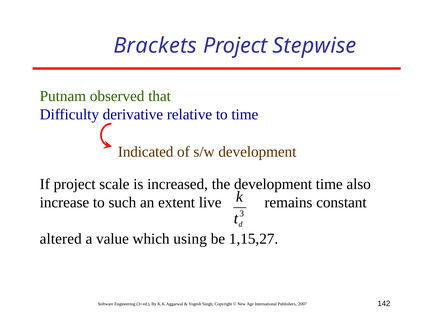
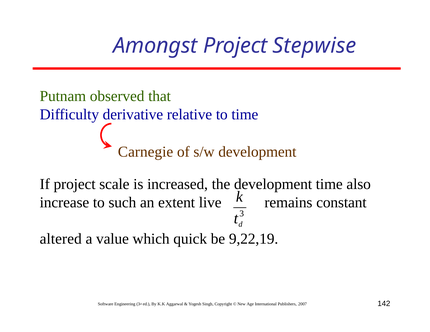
Brackets: Brackets -> Amongst
Indicated: Indicated -> Carnegie
using: using -> quick
1,15,27: 1,15,27 -> 9,22,19
